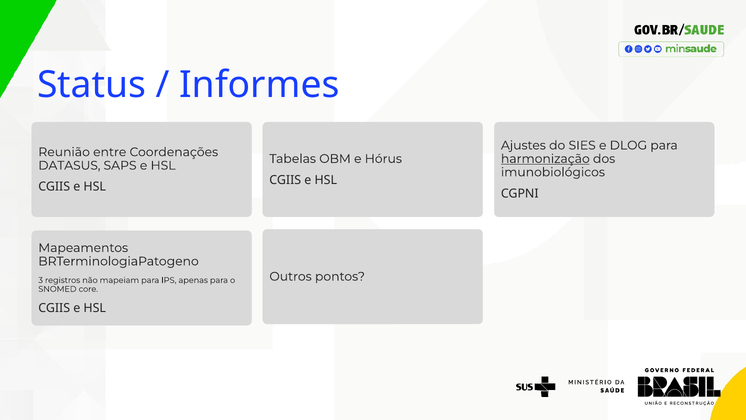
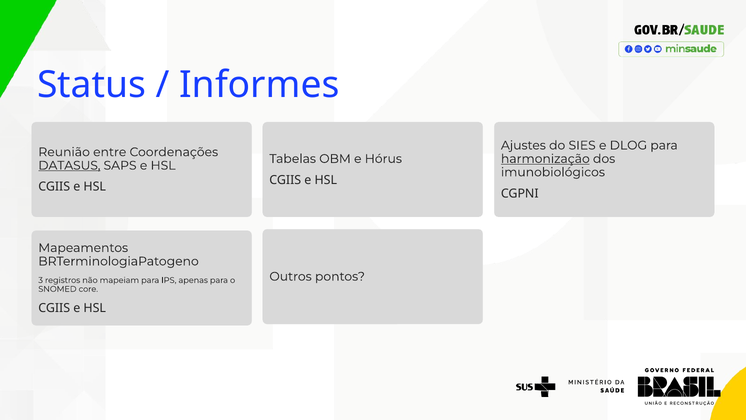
DATASUS underline: none -> present
